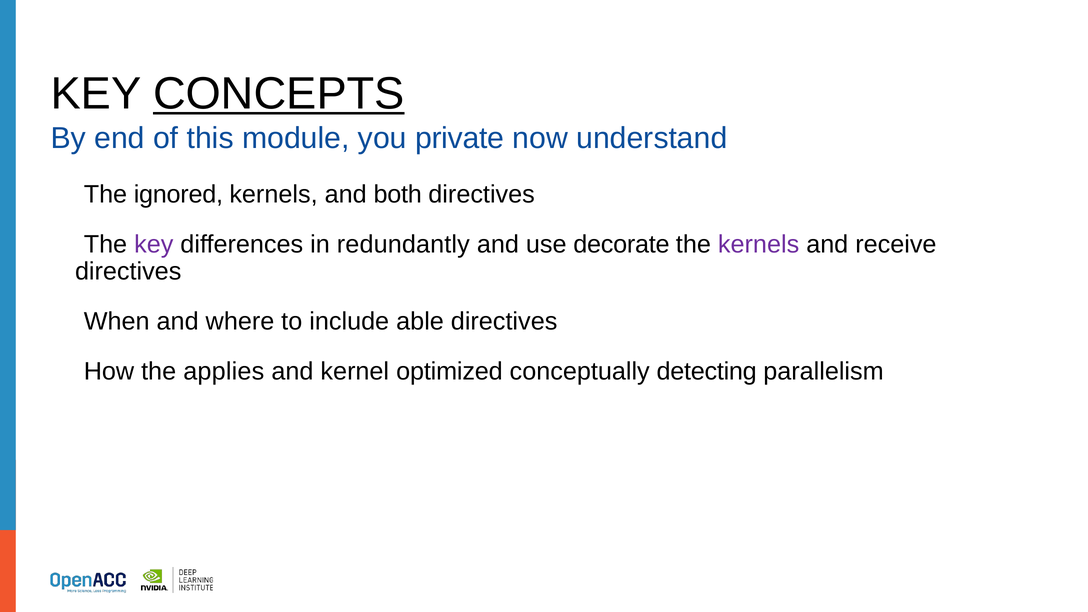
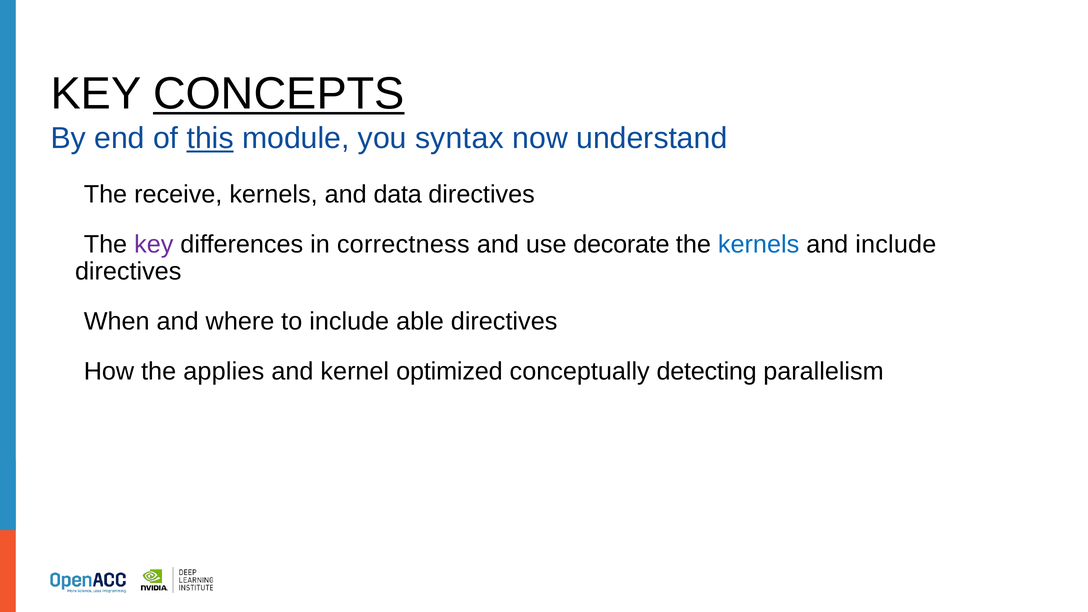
this underline: none -> present
private: private -> syntax
ignored: ignored -> receive
both: both -> data
redundantly: redundantly -> correctness
kernels at (759, 244) colour: purple -> blue
and receive: receive -> include
